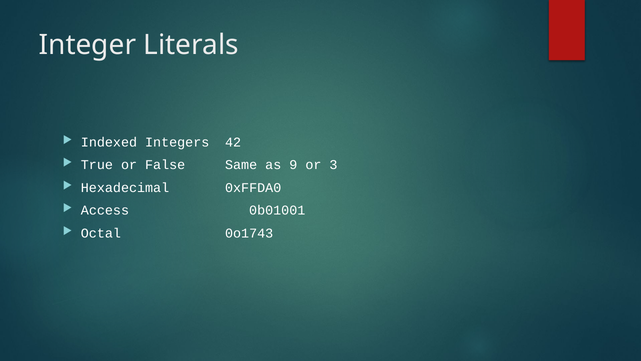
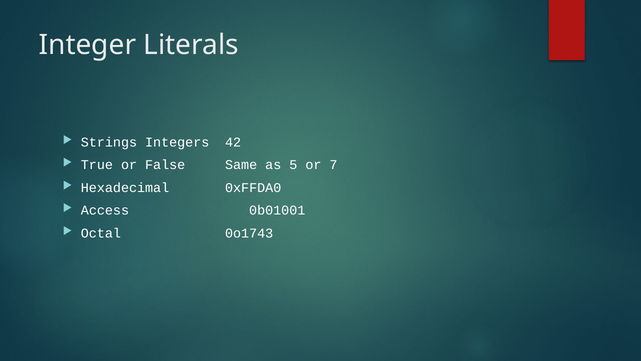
Indexed: Indexed -> Strings
9: 9 -> 5
3: 3 -> 7
